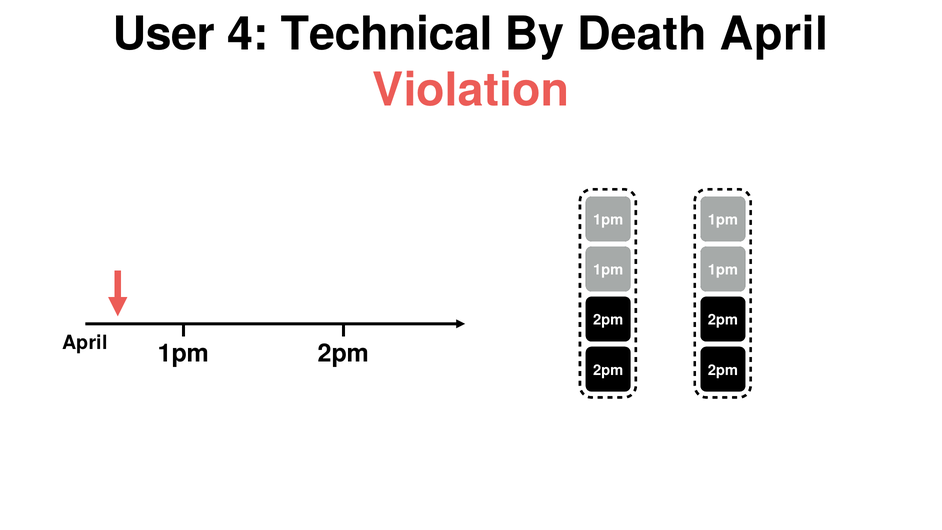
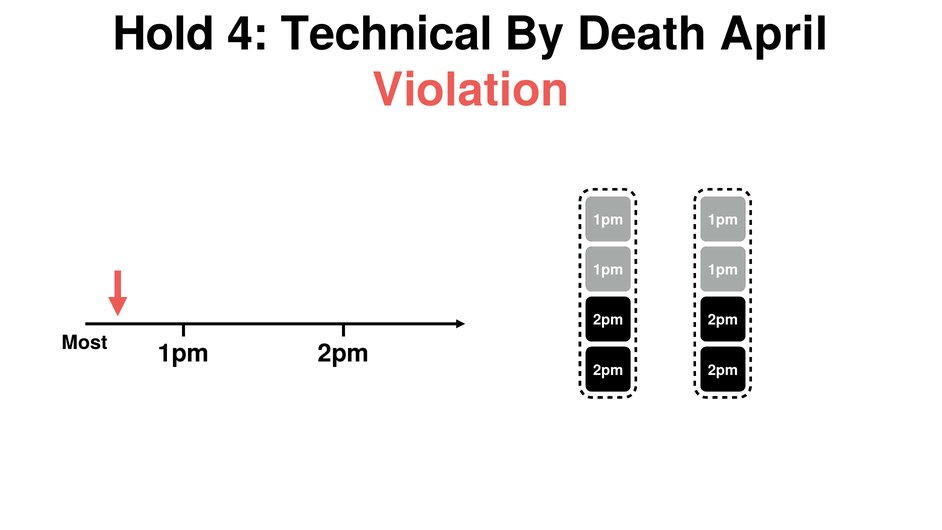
User: User -> Hold
April at (85, 343): April -> Most
